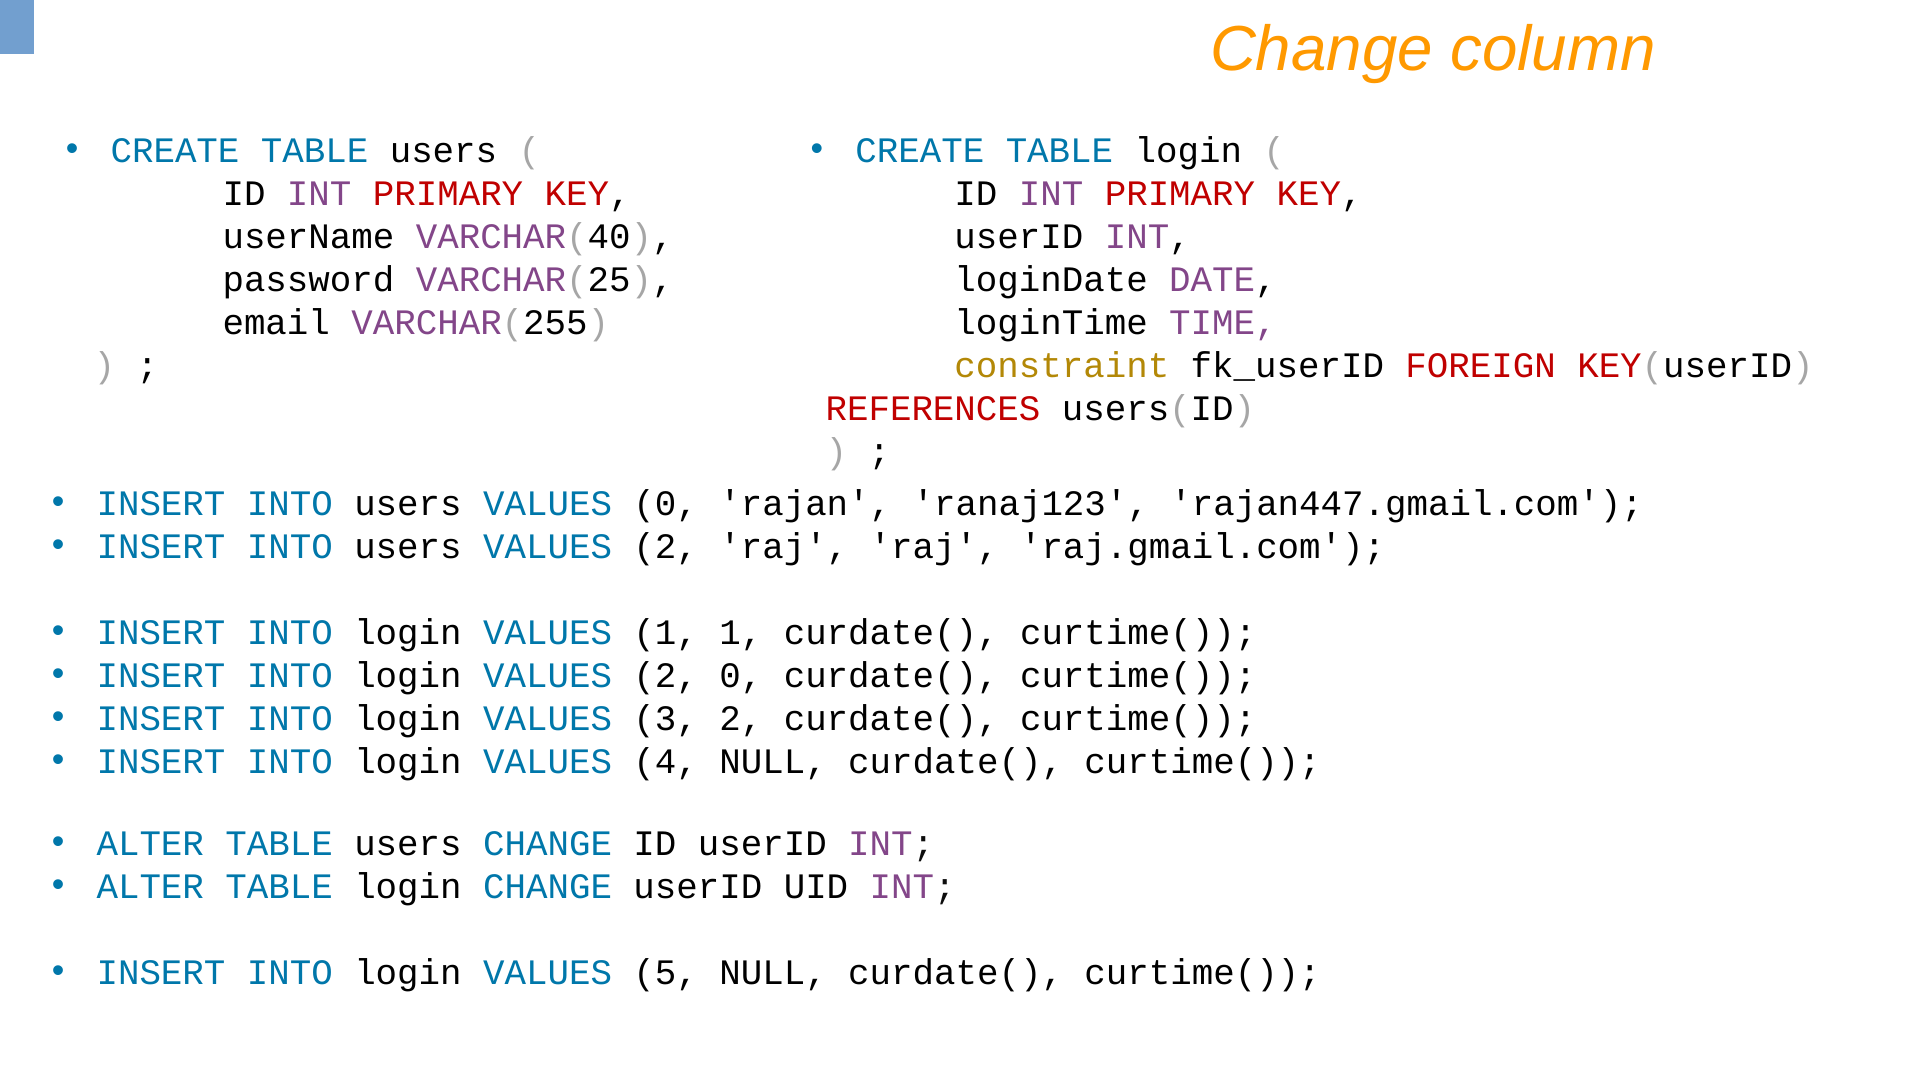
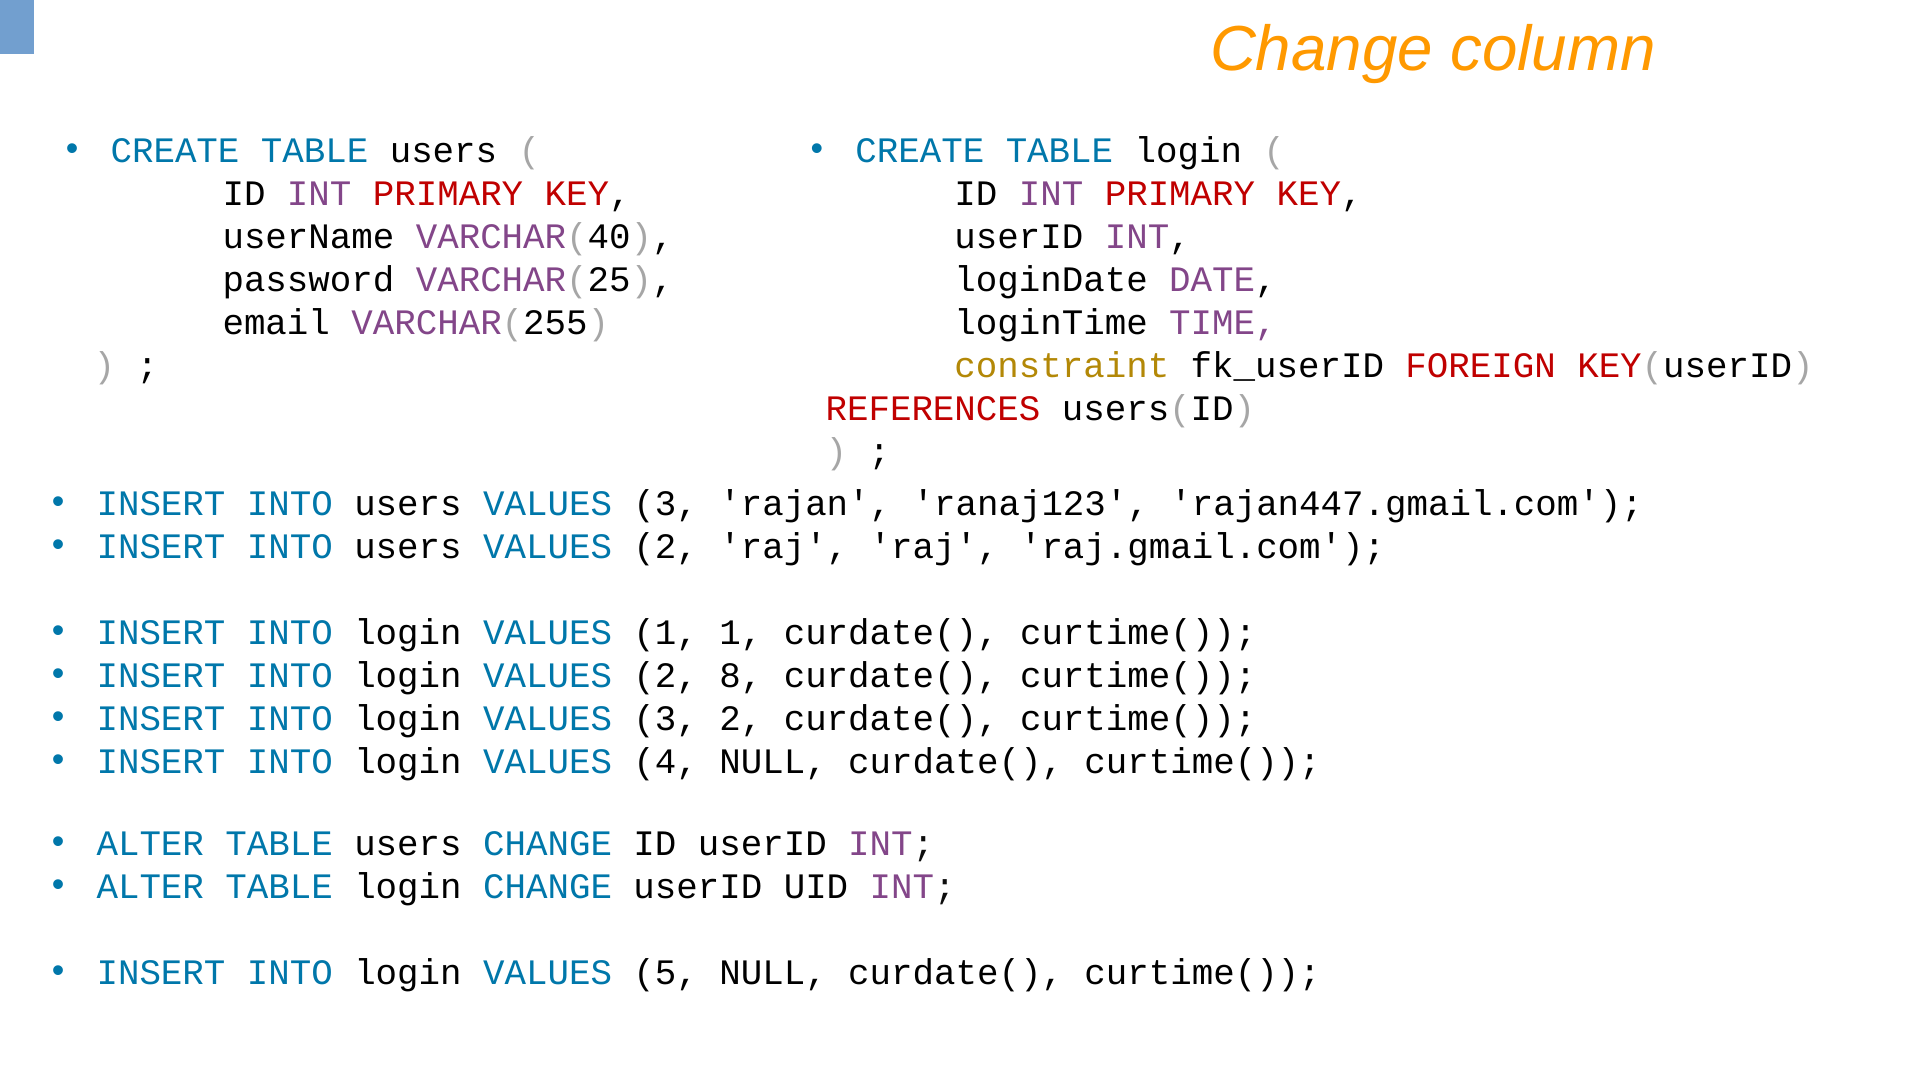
users VALUES 0: 0 -> 3
2 0: 0 -> 8
